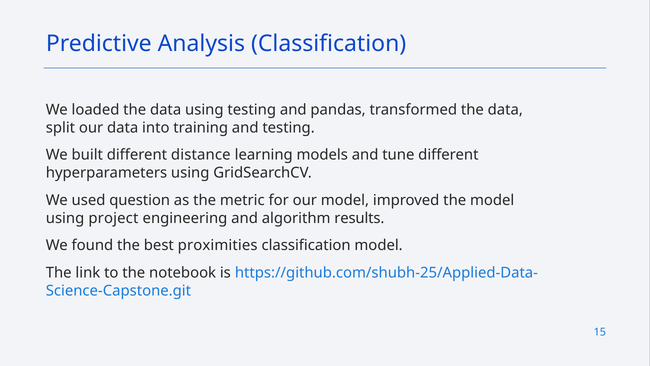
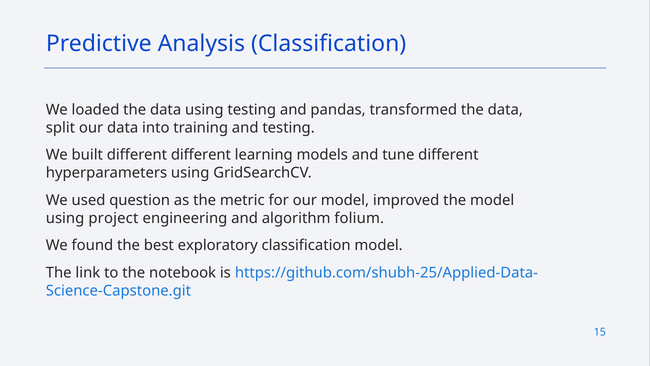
different distance: distance -> different
results: results -> folium
proximities: proximities -> exploratory
